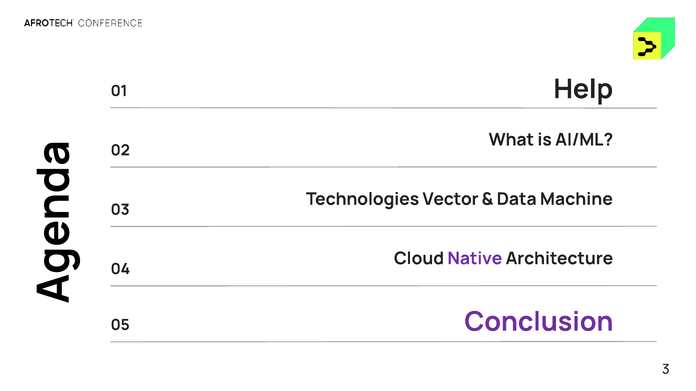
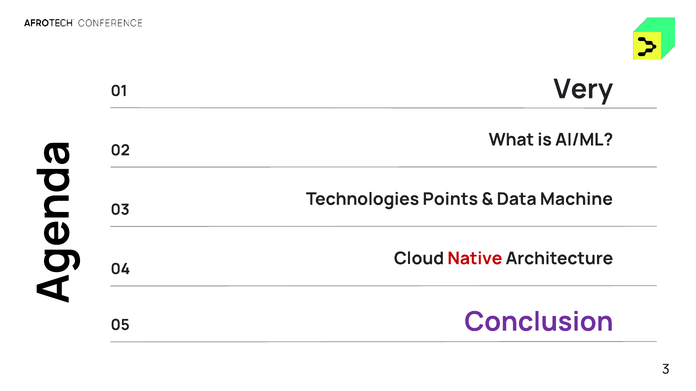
Help: Help -> Very
Vector: Vector -> Points
Native colour: purple -> red
